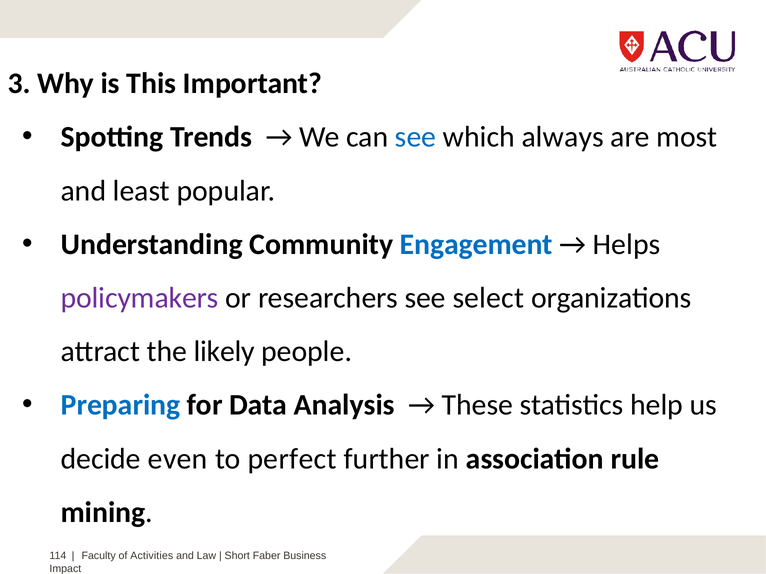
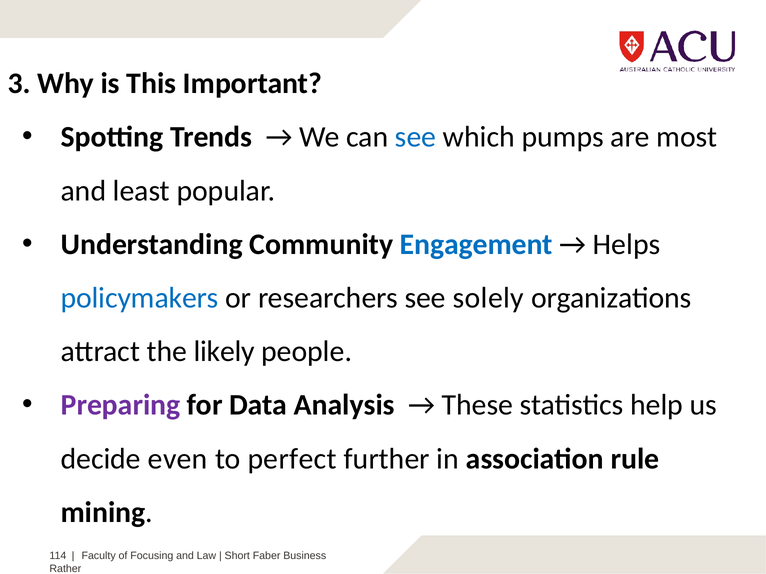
always: always -> pumps
policymakers colour: purple -> blue
select: select -> solely
Preparing colour: blue -> purple
Activities: Activities -> Focusing
Impact: Impact -> Rather
